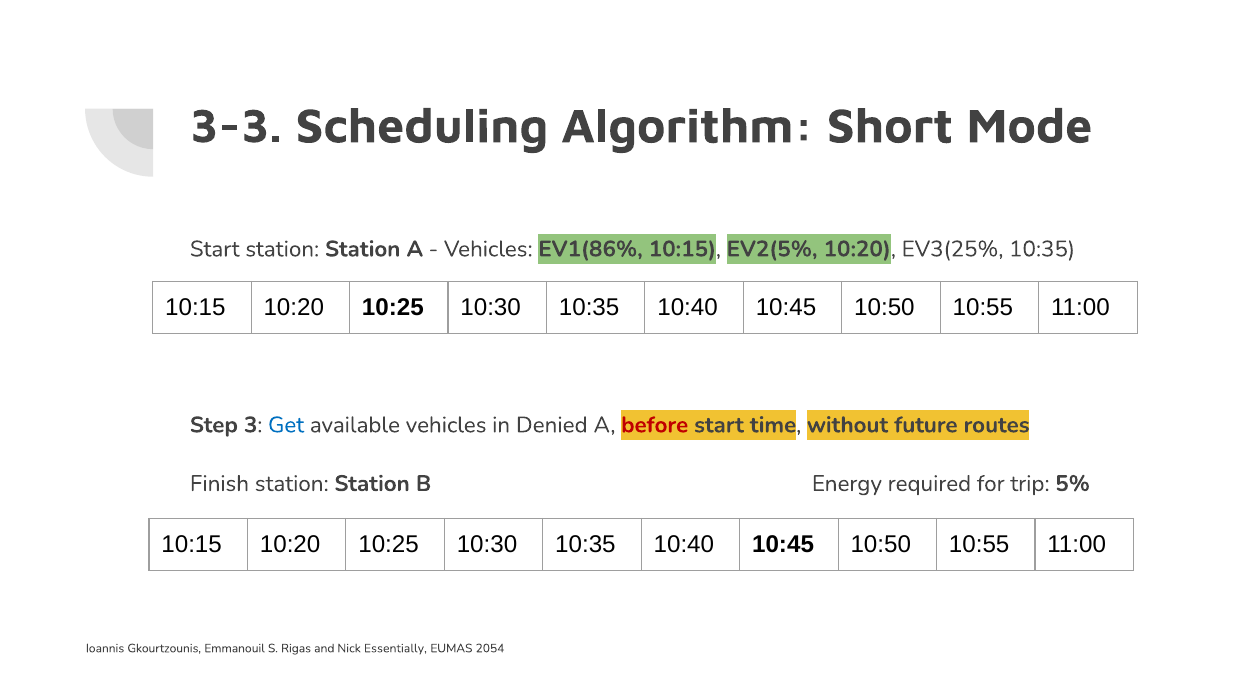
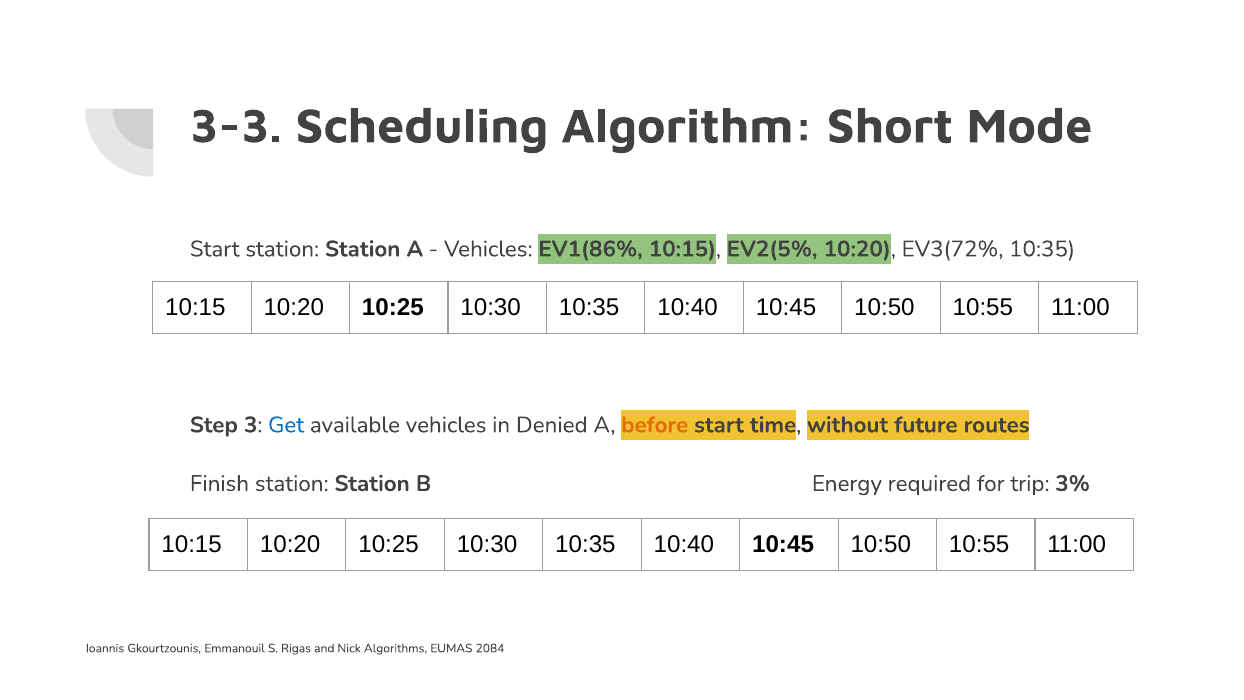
EV3(25%: EV3(25% -> EV3(72%
before colour: red -> orange
5%: 5% -> 3%
Essentially: Essentially -> Algorithms
2054: 2054 -> 2084
